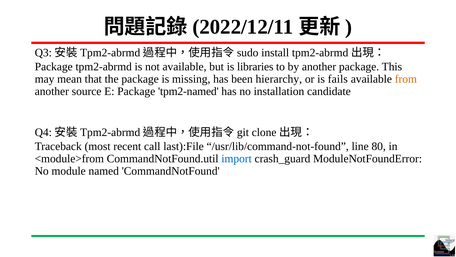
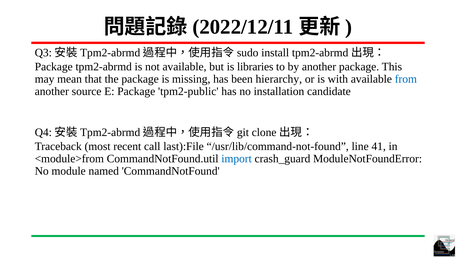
fails: fails -> with
from colour: orange -> blue
tpm2-named: tpm2-named -> tpm2-public
80: 80 -> 41
